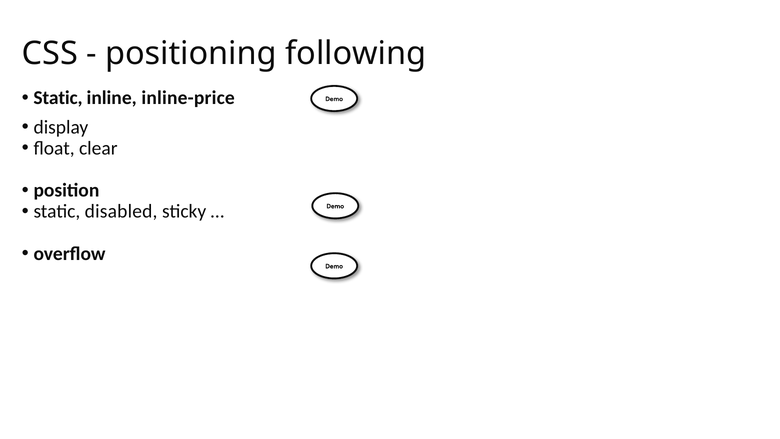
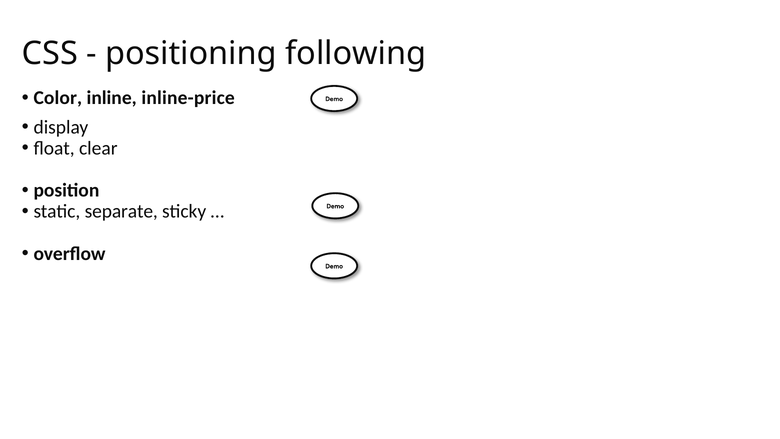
Static at (58, 98): Static -> Color
disabled: disabled -> separate
